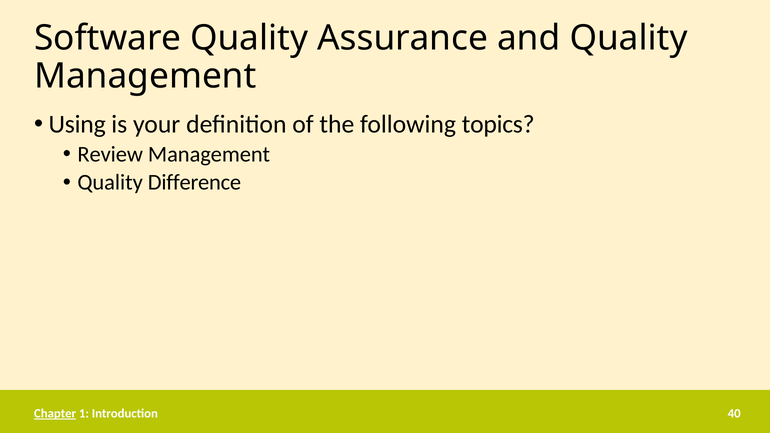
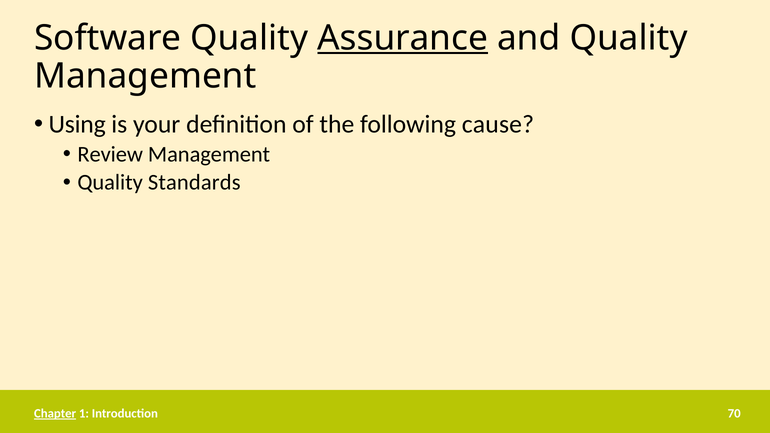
Assurance underline: none -> present
topics: topics -> cause
Difference: Difference -> Standards
40: 40 -> 70
